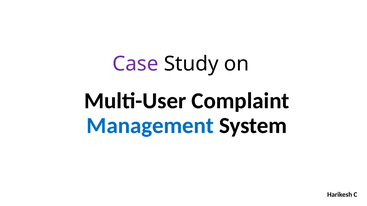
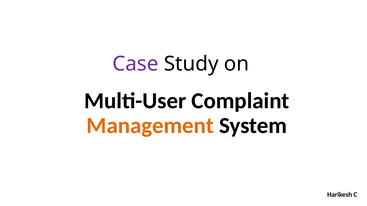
Management colour: blue -> orange
